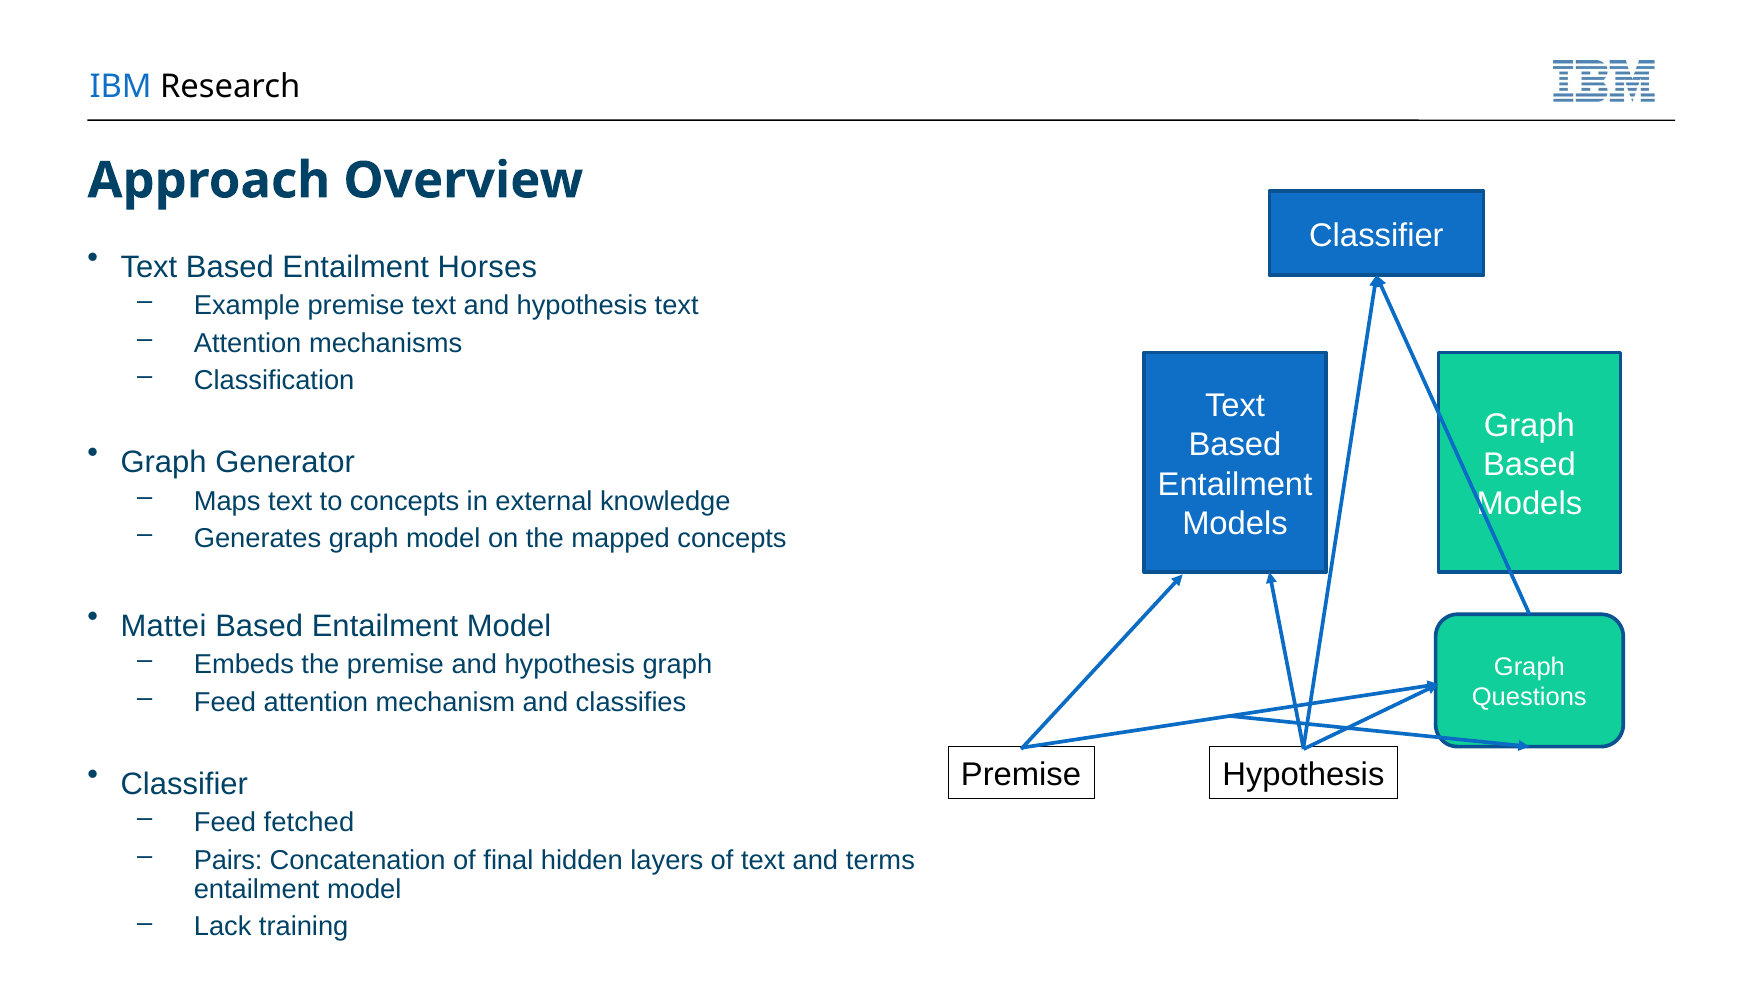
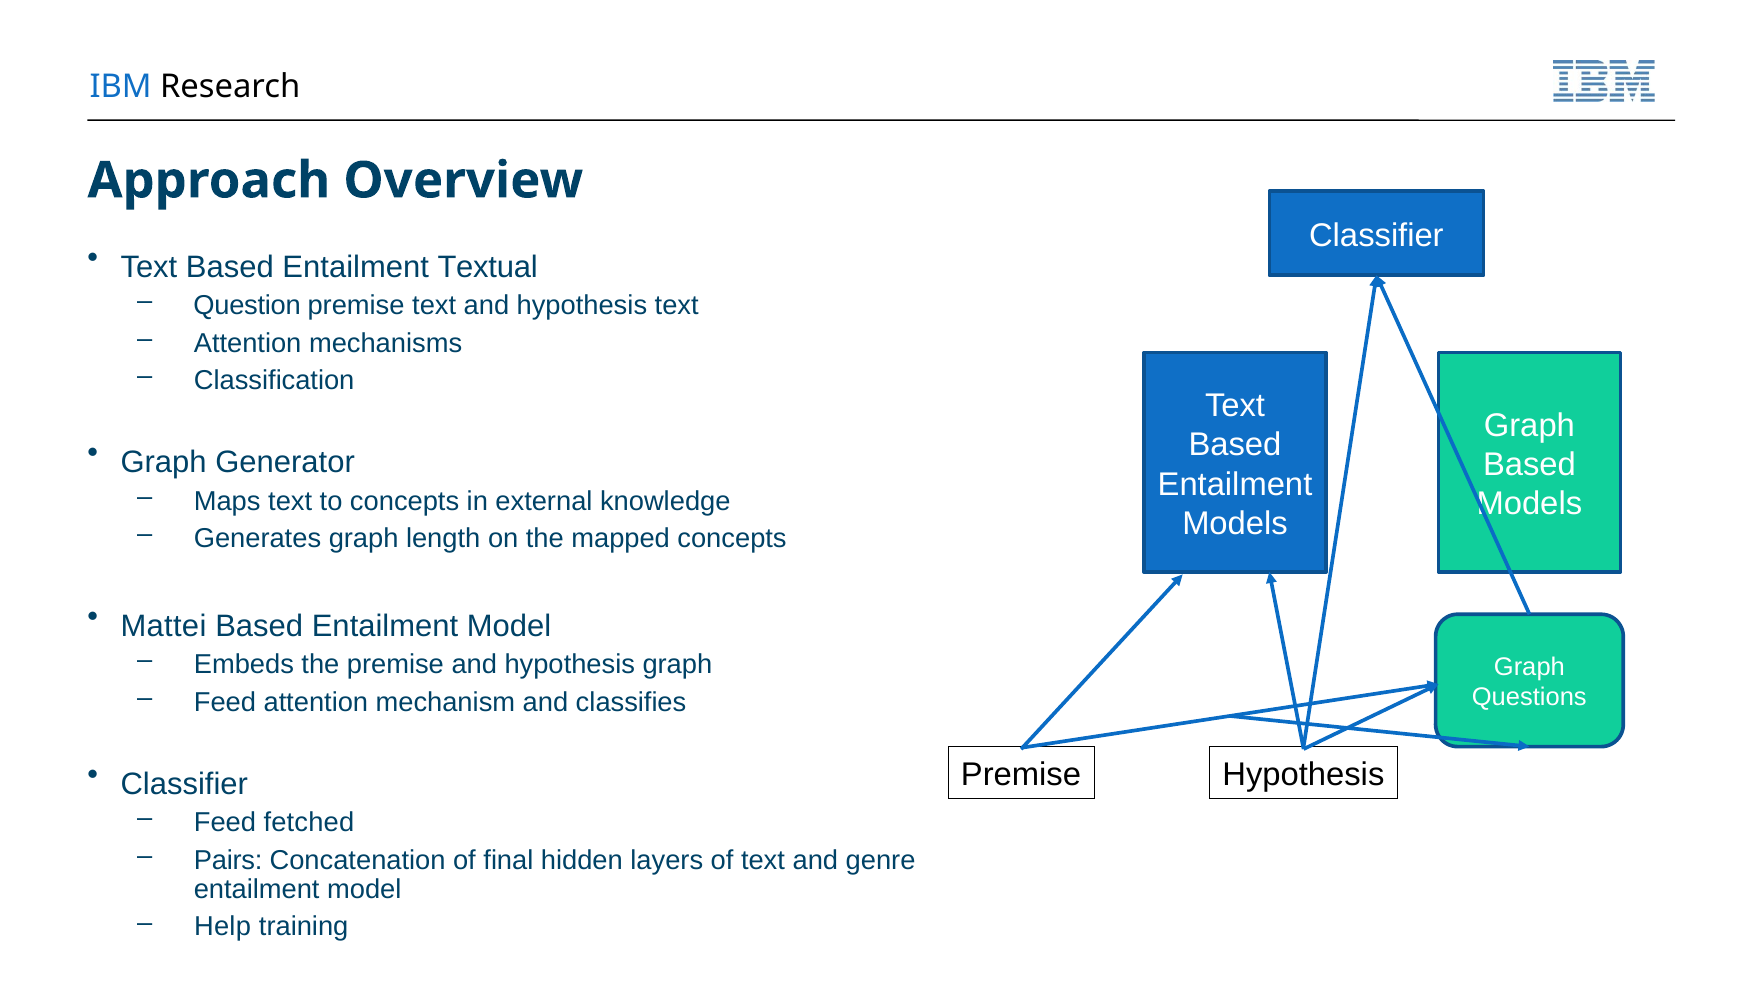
Horses: Horses -> Textual
Example: Example -> Question
graph model: model -> length
terms: terms -> genre
Lack: Lack -> Help
